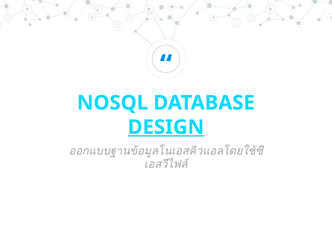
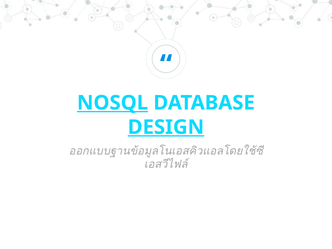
NOSQL underline: none -> present
